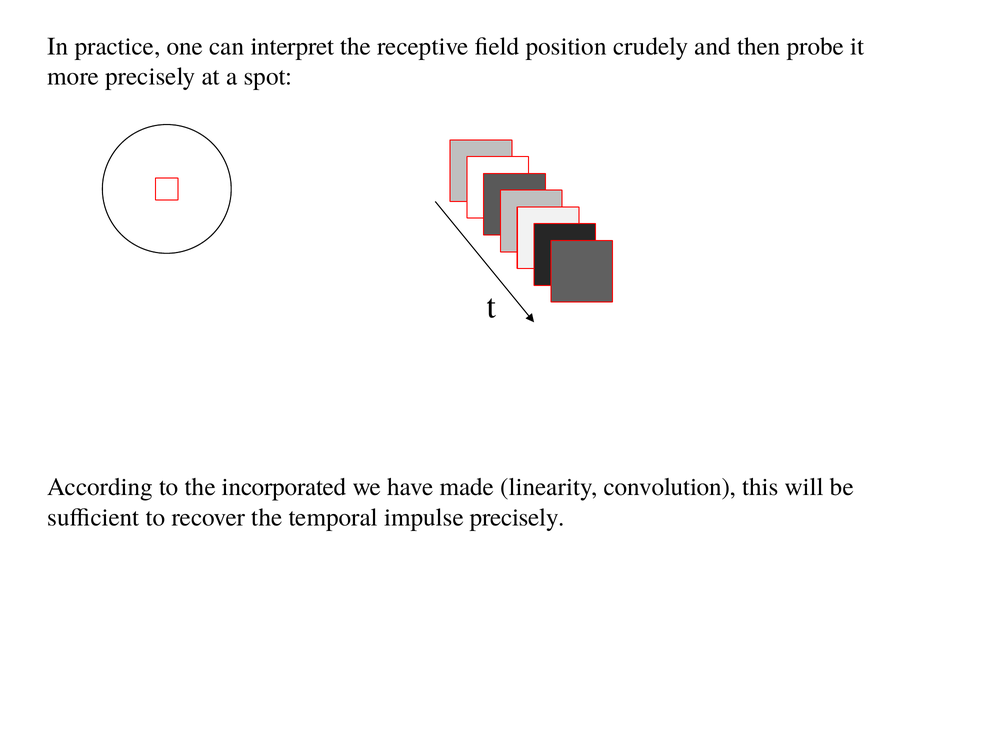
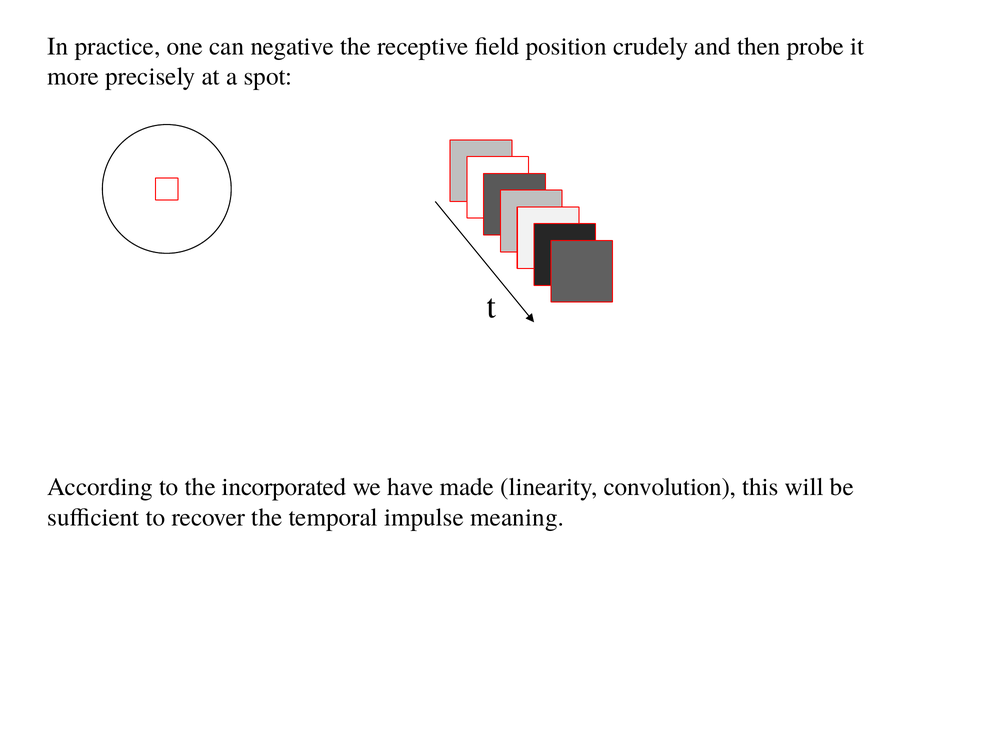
interpret: interpret -> negative
impulse precisely: precisely -> meaning
